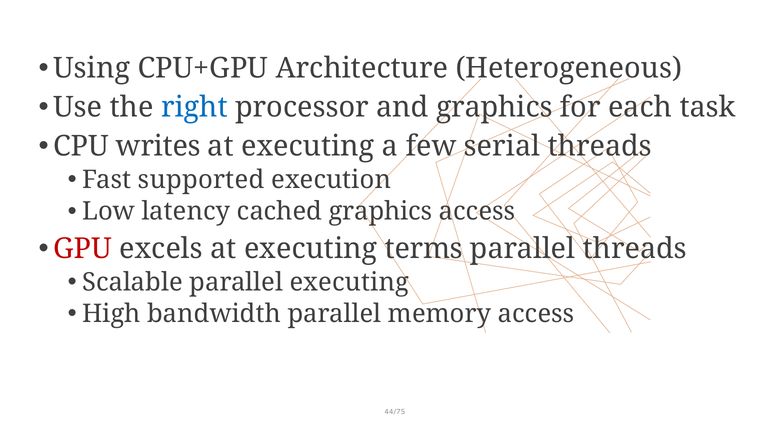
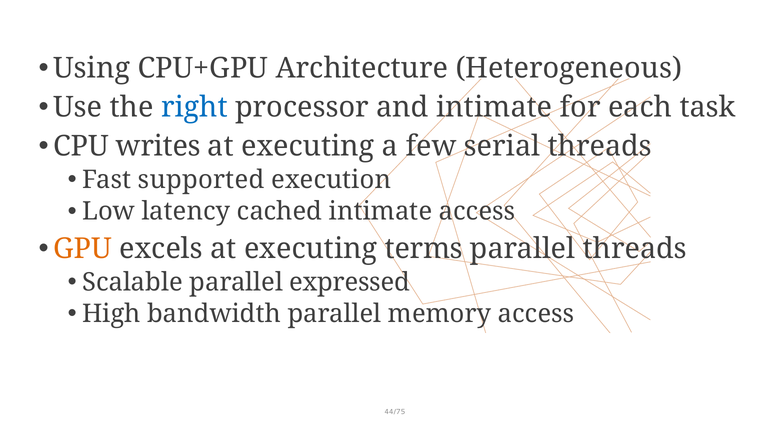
and graphics: graphics -> intimate
cached graphics: graphics -> intimate
GPU colour: red -> orange
parallel executing: executing -> expressed
